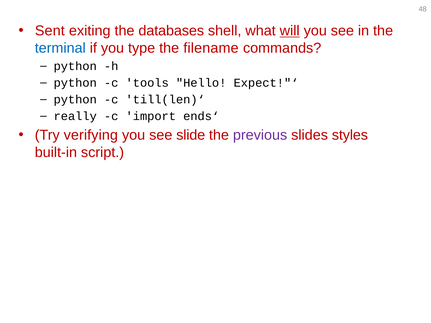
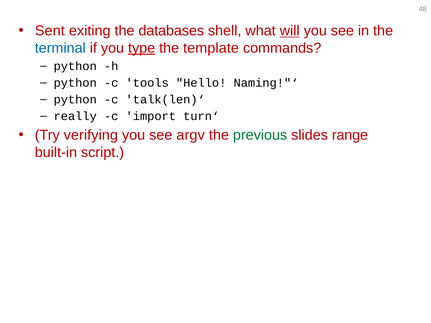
type underline: none -> present
filename: filename -> template
Expect!"‘: Expect!"‘ -> Naming!"‘
till(len)‘: till(len)‘ -> talk(len)‘
ends‘: ends‘ -> turn‘
slide: slide -> argv
previous colour: purple -> green
styles: styles -> range
